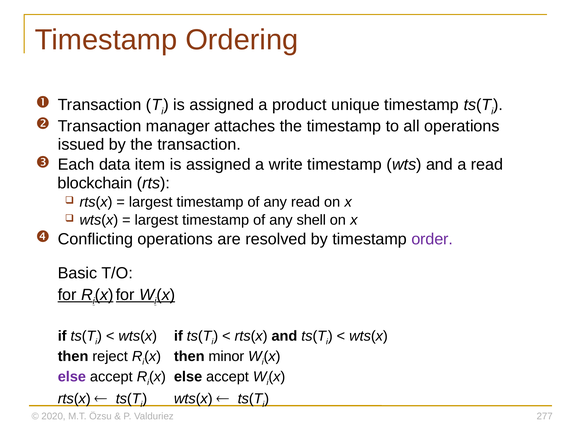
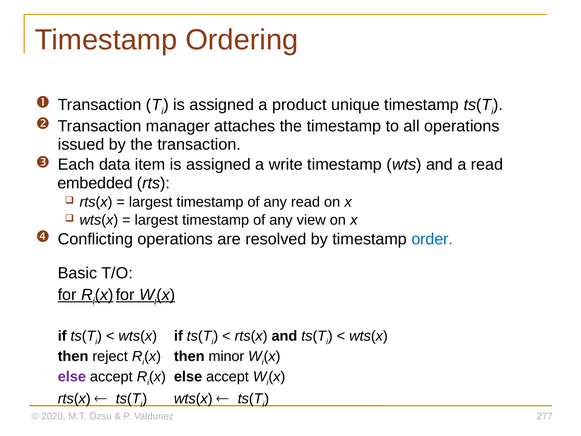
blockchain: blockchain -> embedded
shell: shell -> view
order colour: purple -> blue
